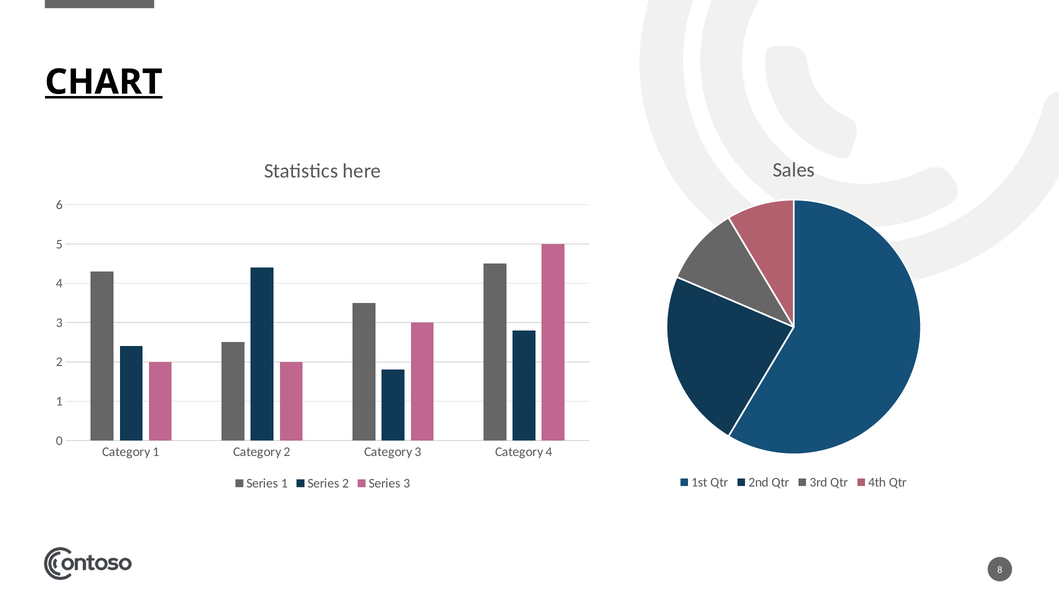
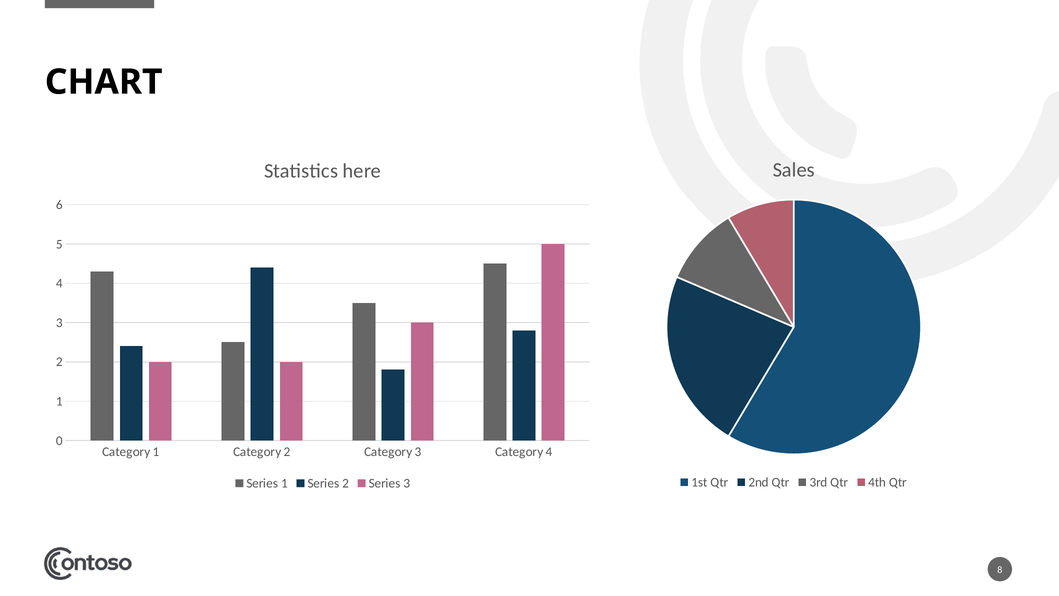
CHART underline: present -> none
